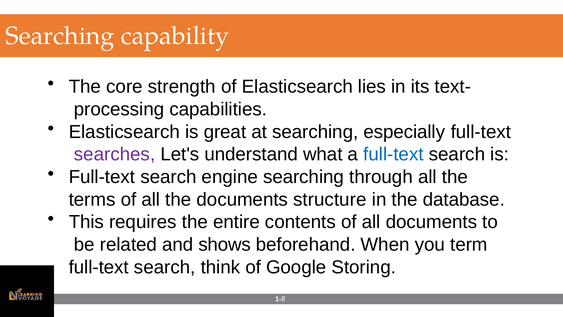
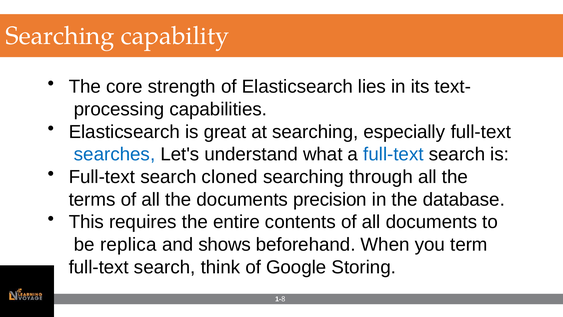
searches colour: purple -> blue
engine: engine -> cloned
structure: structure -> precision
related: related -> replica
